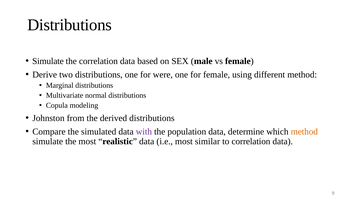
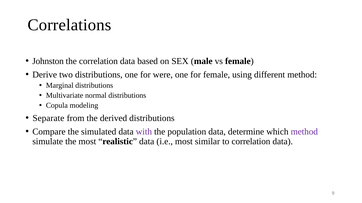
Distributions at (70, 25): Distributions -> Correlations
Simulate at (48, 61): Simulate -> Johnston
Johnston: Johnston -> Separate
method at (304, 132) colour: orange -> purple
